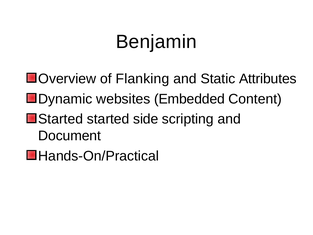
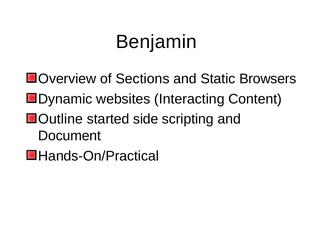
Flanking: Flanking -> Sections
Attributes: Attributes -> Browsers
Embedded: Embedded -> Interacting
Started at (61, 119): Started -> Outline
